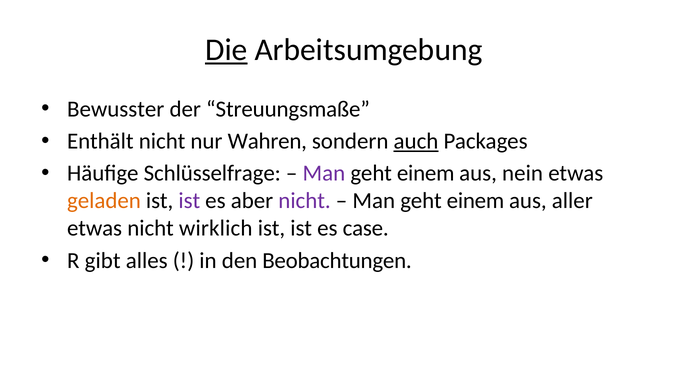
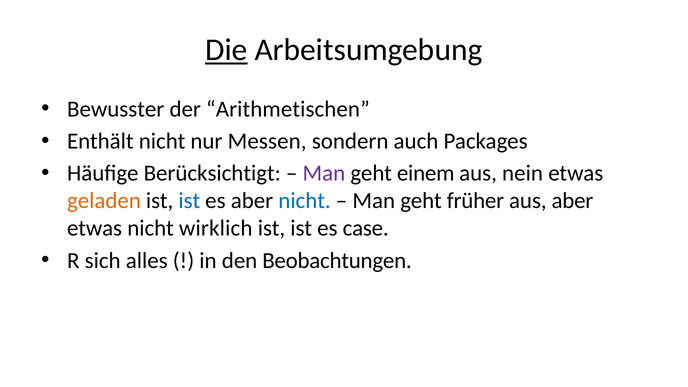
Streuungsmaße: Streuungsmaße -> Arithmetischen
Wahren: Wahren -> Messen
auch underline: present -> none
Schlüsselfrage: Schlüsselfrage -> Berücksichtigt
ist at (189, 201) colour: purple -> blue
nicht at (305, 201) colour: purple -> blue
einem at (475, 201): einem -> früher
aus aller: aller -> aber
gibt: gibt -> sich
